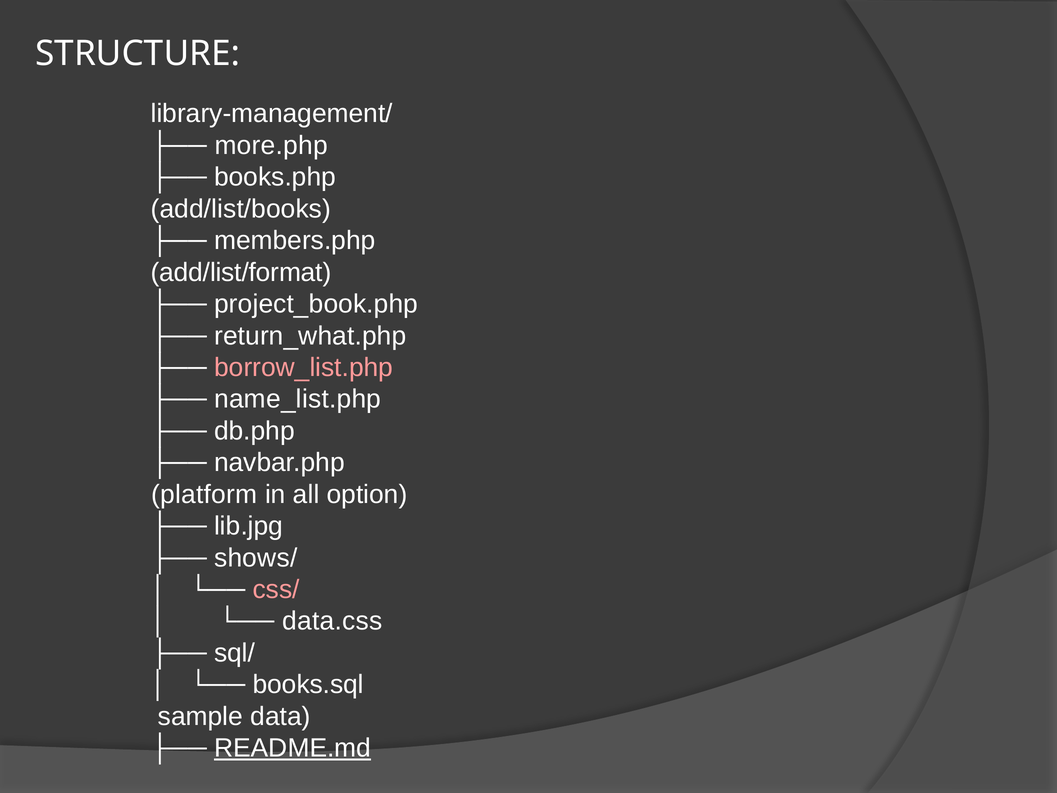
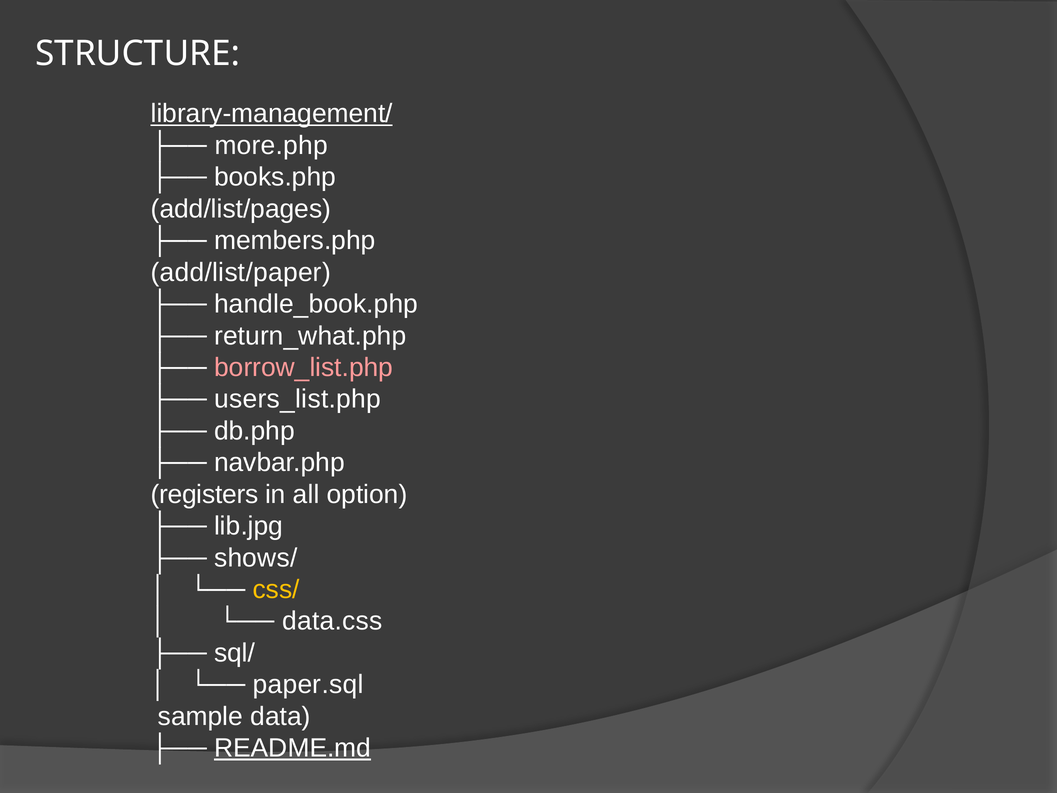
library-management/ underline: none -> present
add/list/books: add/list/books -> add/list/pages
add/list/format: add/list/format -> add/list/paper
project_book.php: project_book.php -> handle_book.php
name_list.php: name_list.php -> users_list.php
platform: platform -> registers
css/ colour: pink -> yellow
books.sql: books.sql -> paper.sql
